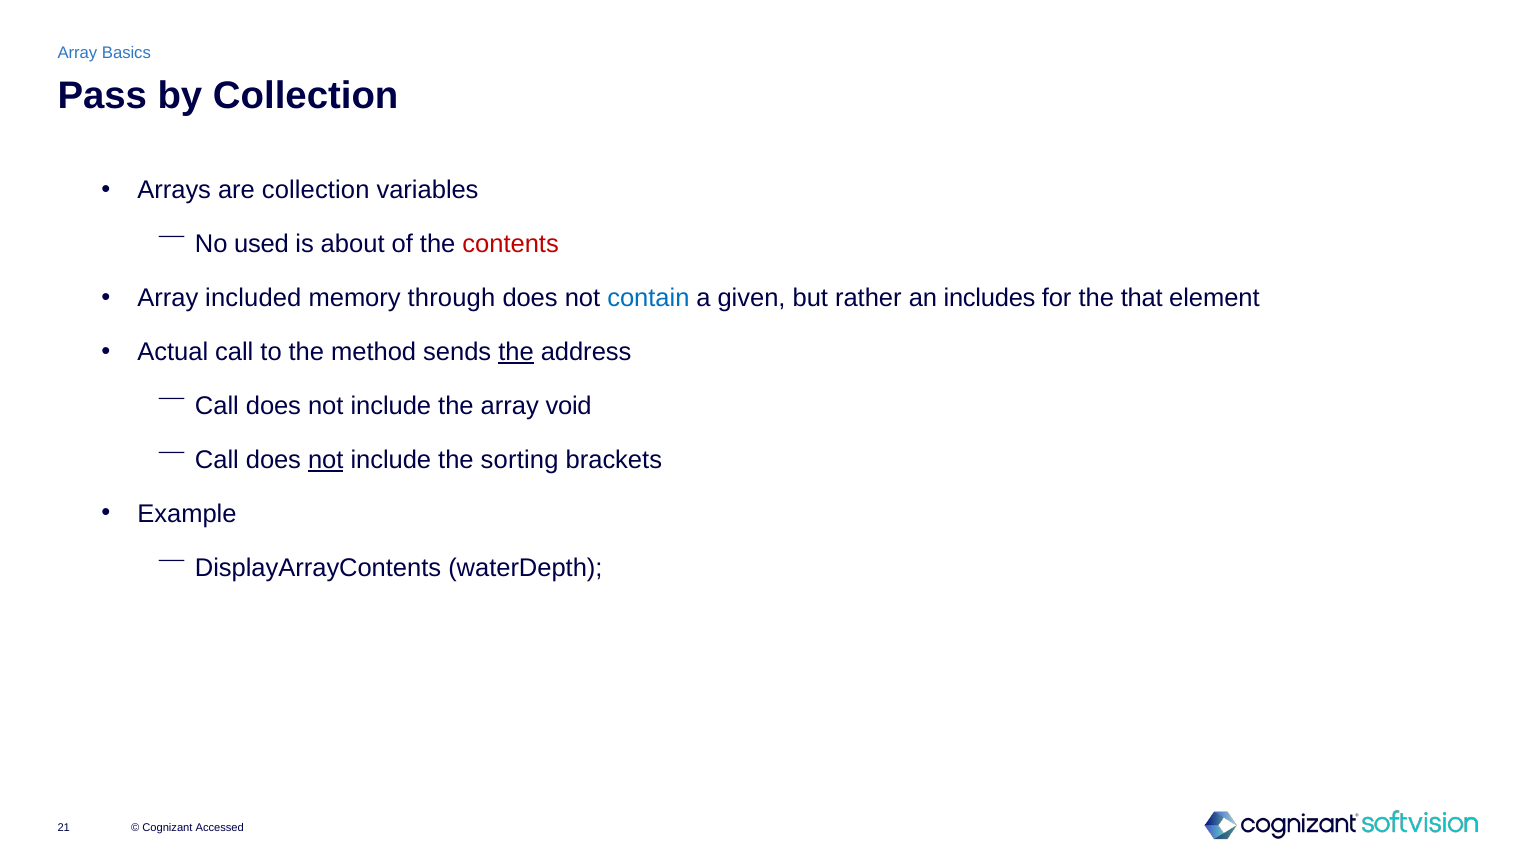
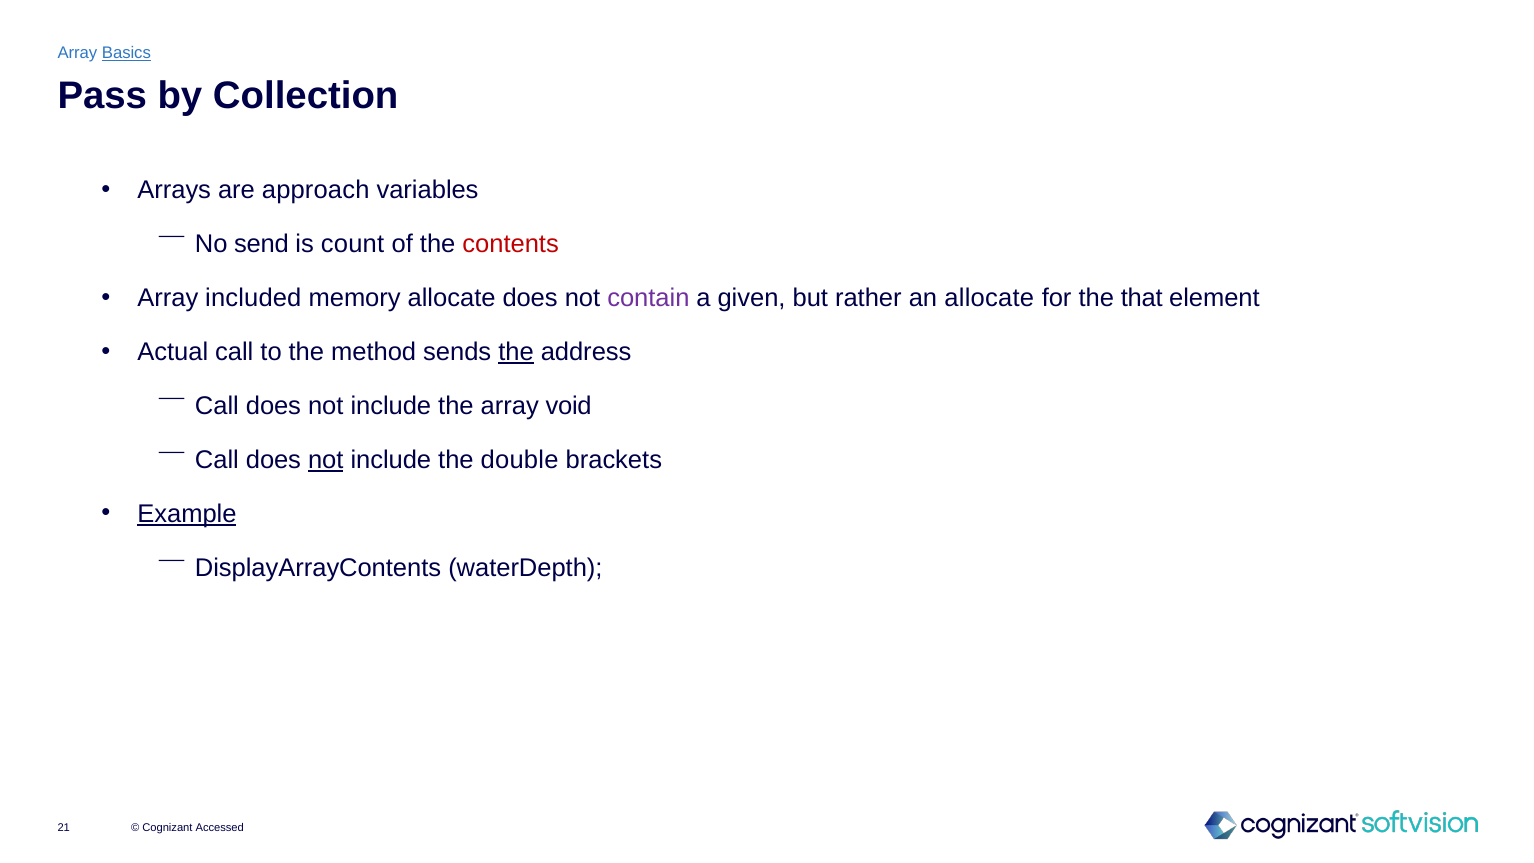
Basics underline: none -> present
are collection: collection -> approach
used: used -> send
about: about -> count
memory through: through -> allocate
contain colour: blue -> purple
an includes: includes -> allocate
sorting: sorting -> double
Example underline: none -> present
